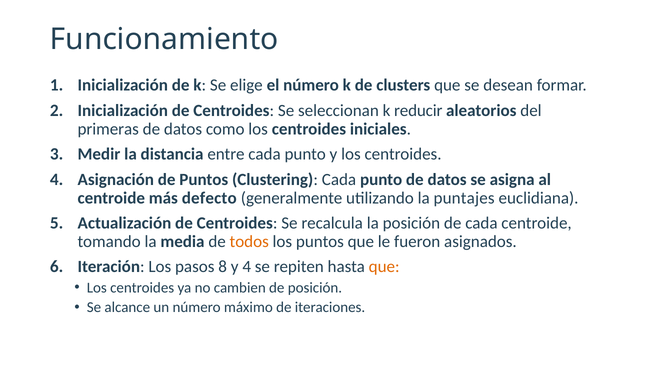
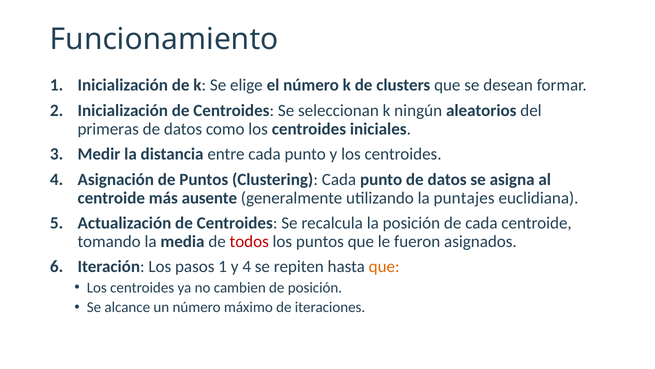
reducir: reducir -> ningún
defecto: defecto -> ausente
todos colour: orange -> red
pasos 8: 8 -> 1
